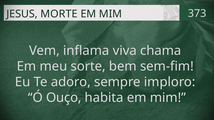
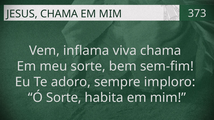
JESUS MORTE: MORTE -> CHAMA
Ó Ouço: Ouço -> Sorte
